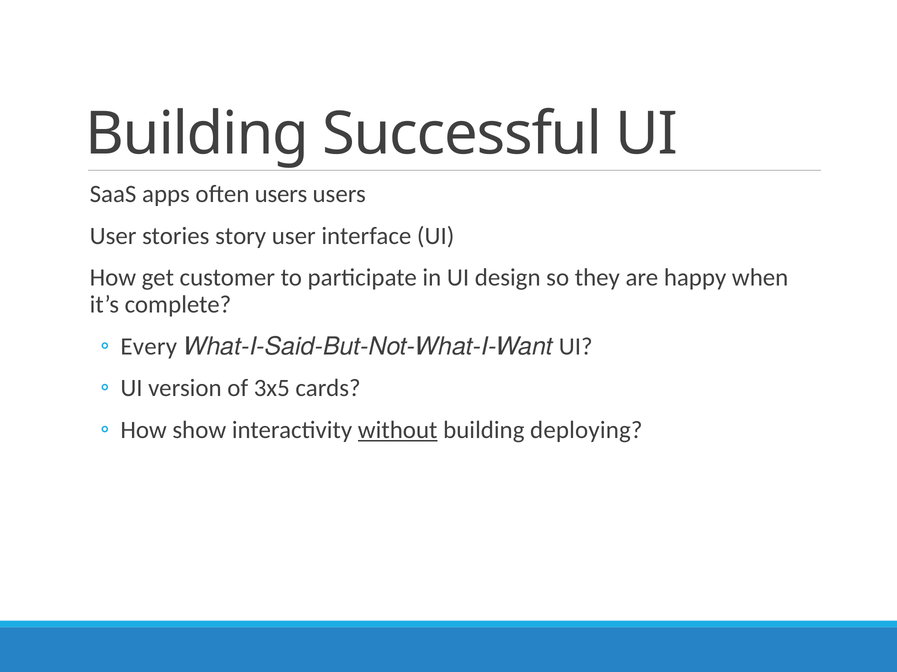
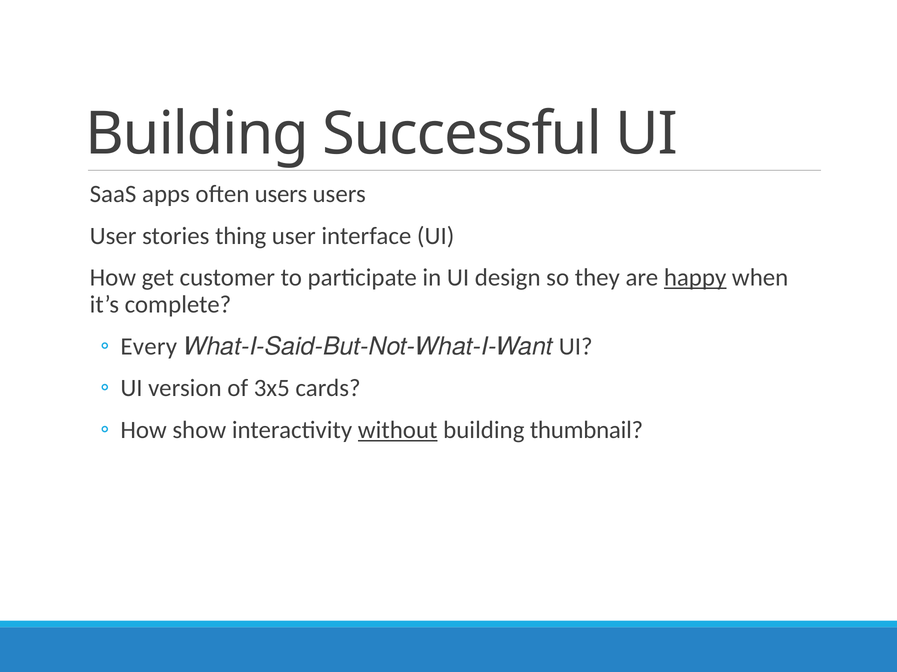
story: story -> thing
happy underline: none -> present
deploying: deploying -> thumbnail
